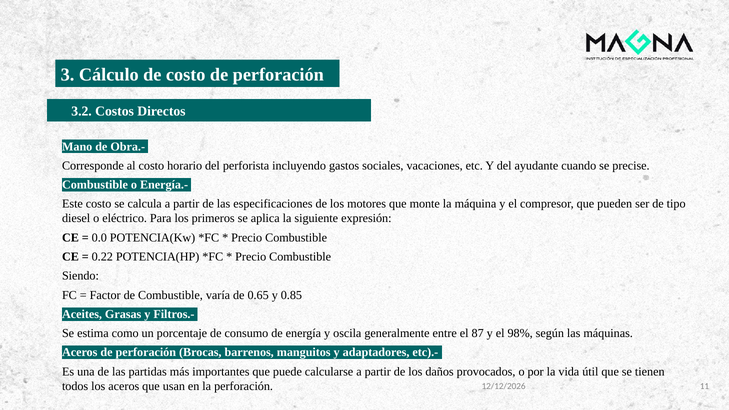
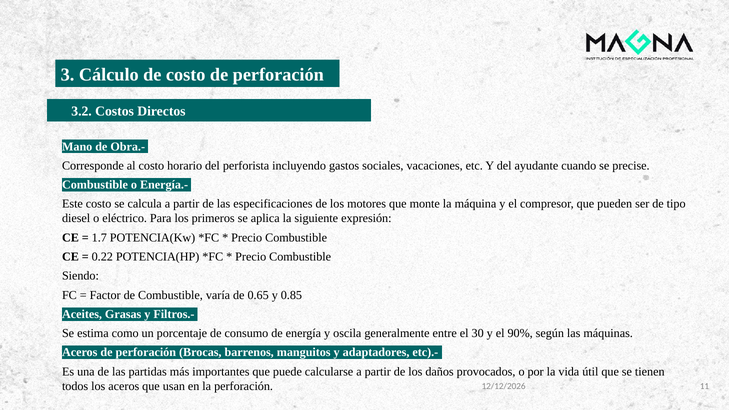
0.0: 0.0 -> 1.7
87: 87 -> 30
98%: 98% -> 90%
